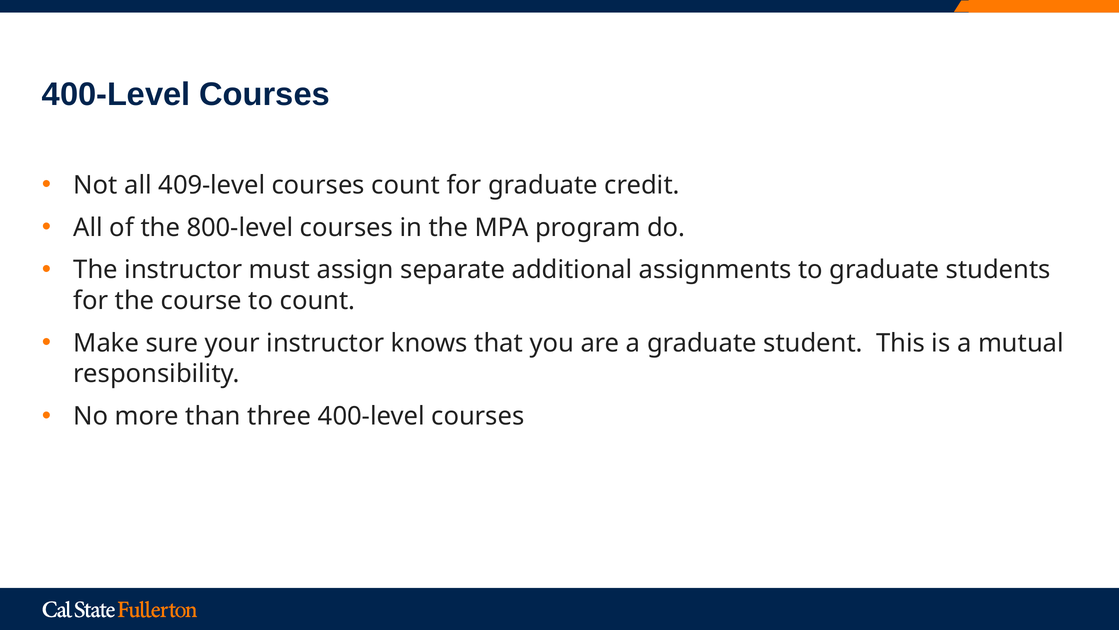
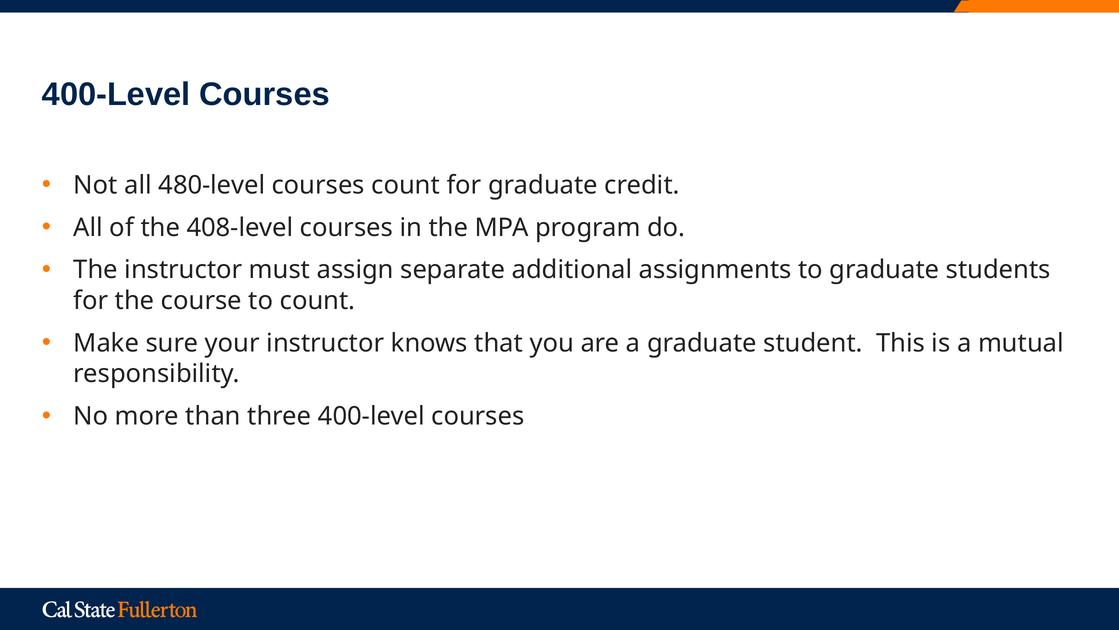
409-level: 409-level -> 480-level
800-level: 800-level -> 408-level
